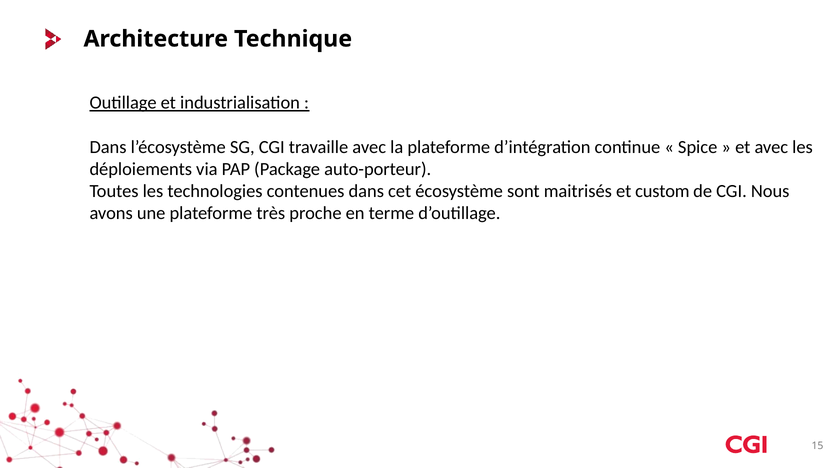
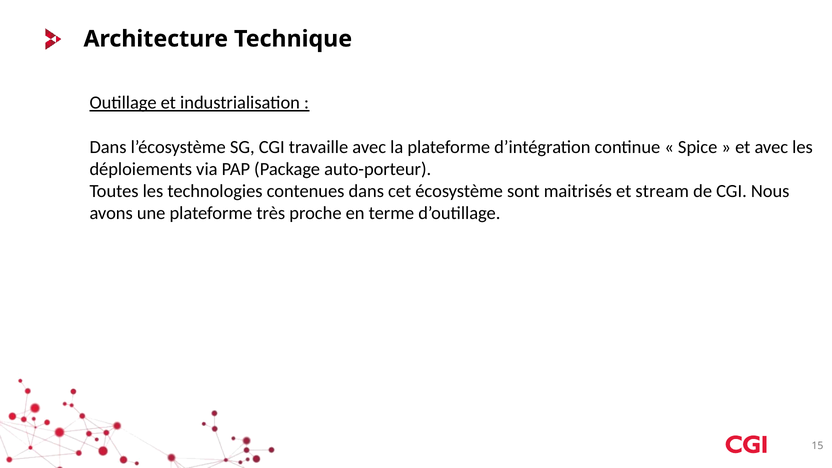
custom: custom -> stream
